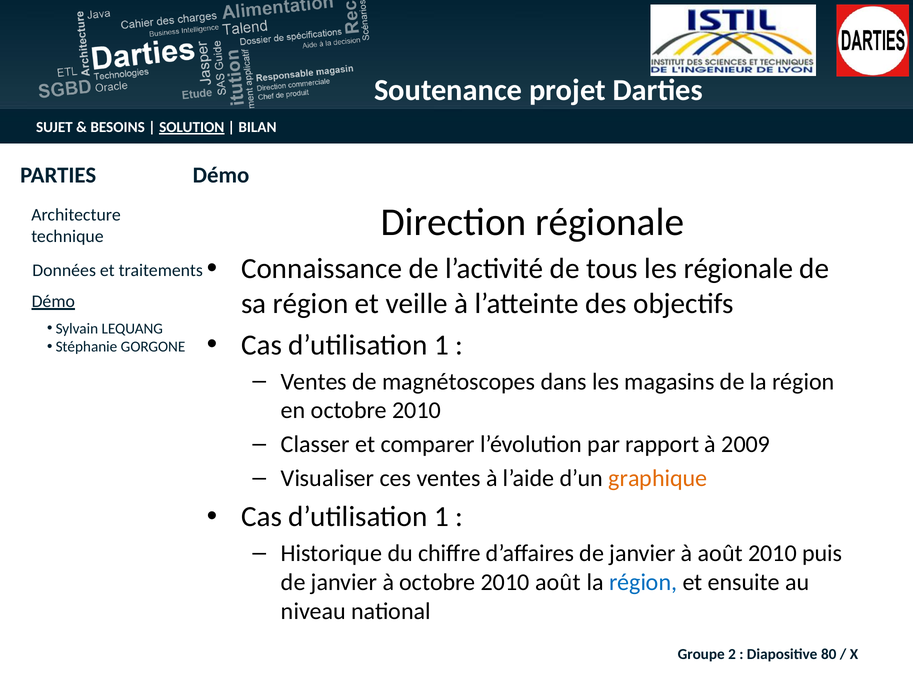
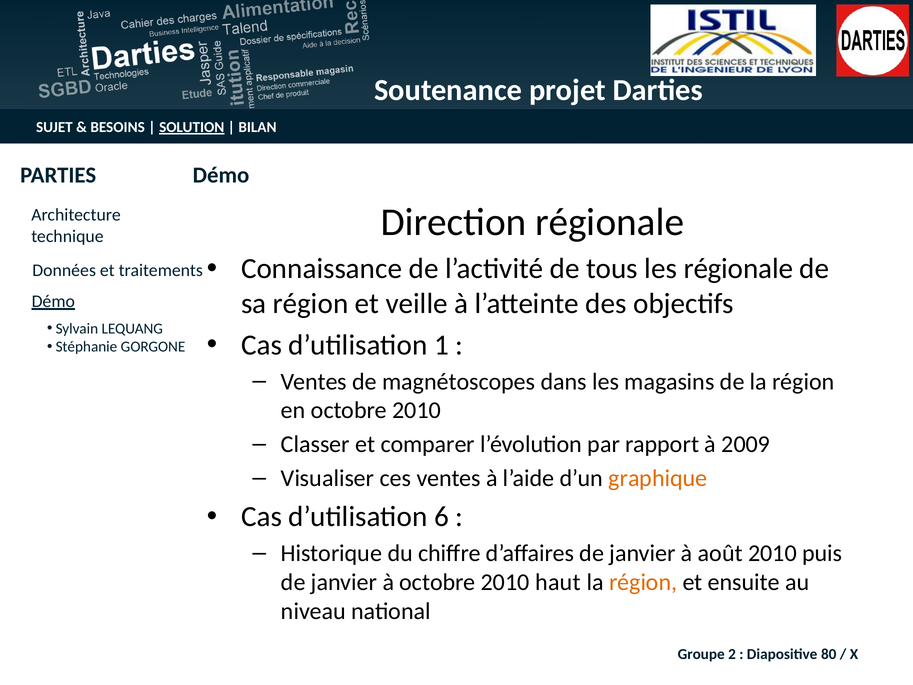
1 at (441, 517): 1 -> 6
2010 août: août -> haut
région at (643, 582) colour: blue -> orange
